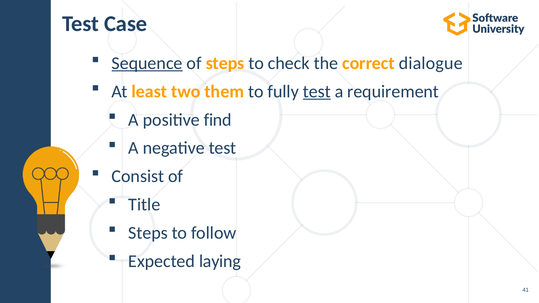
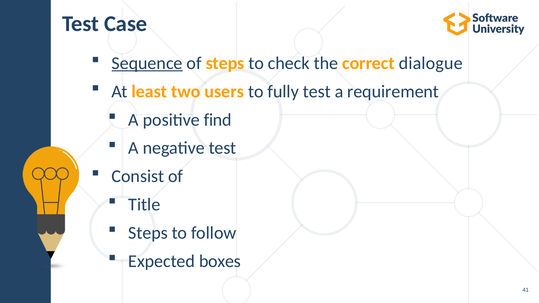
them: them -> users
test at (317, 92) underline: present -> none
laying: laying -> boxes
